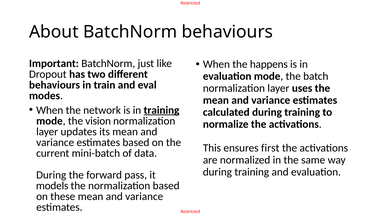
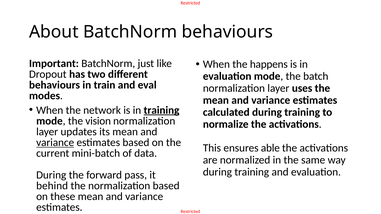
variance at (55, 143) underline: none -> present
first: first -> able
models: models -> behind
